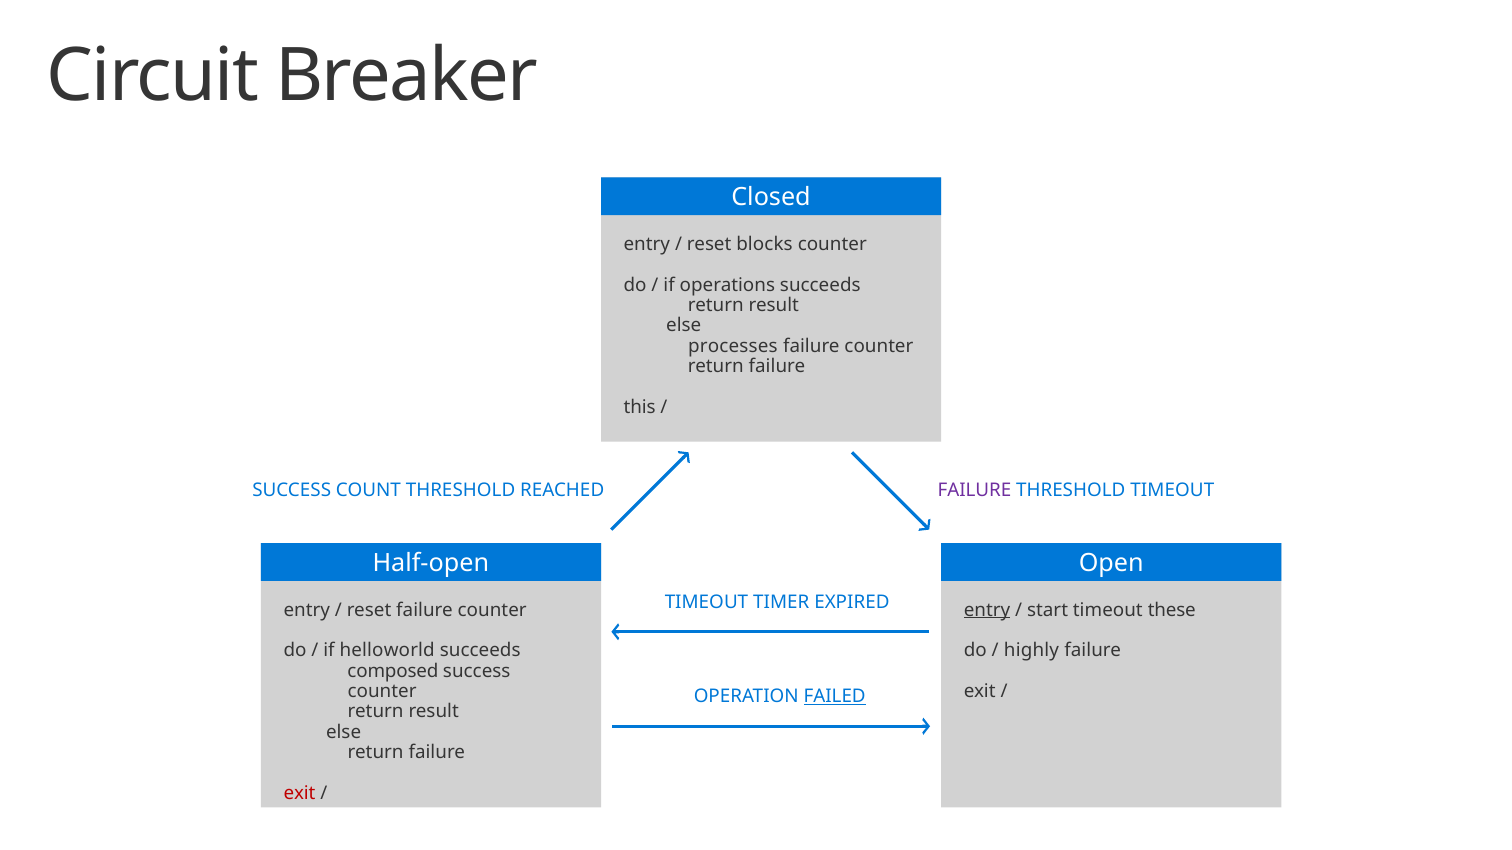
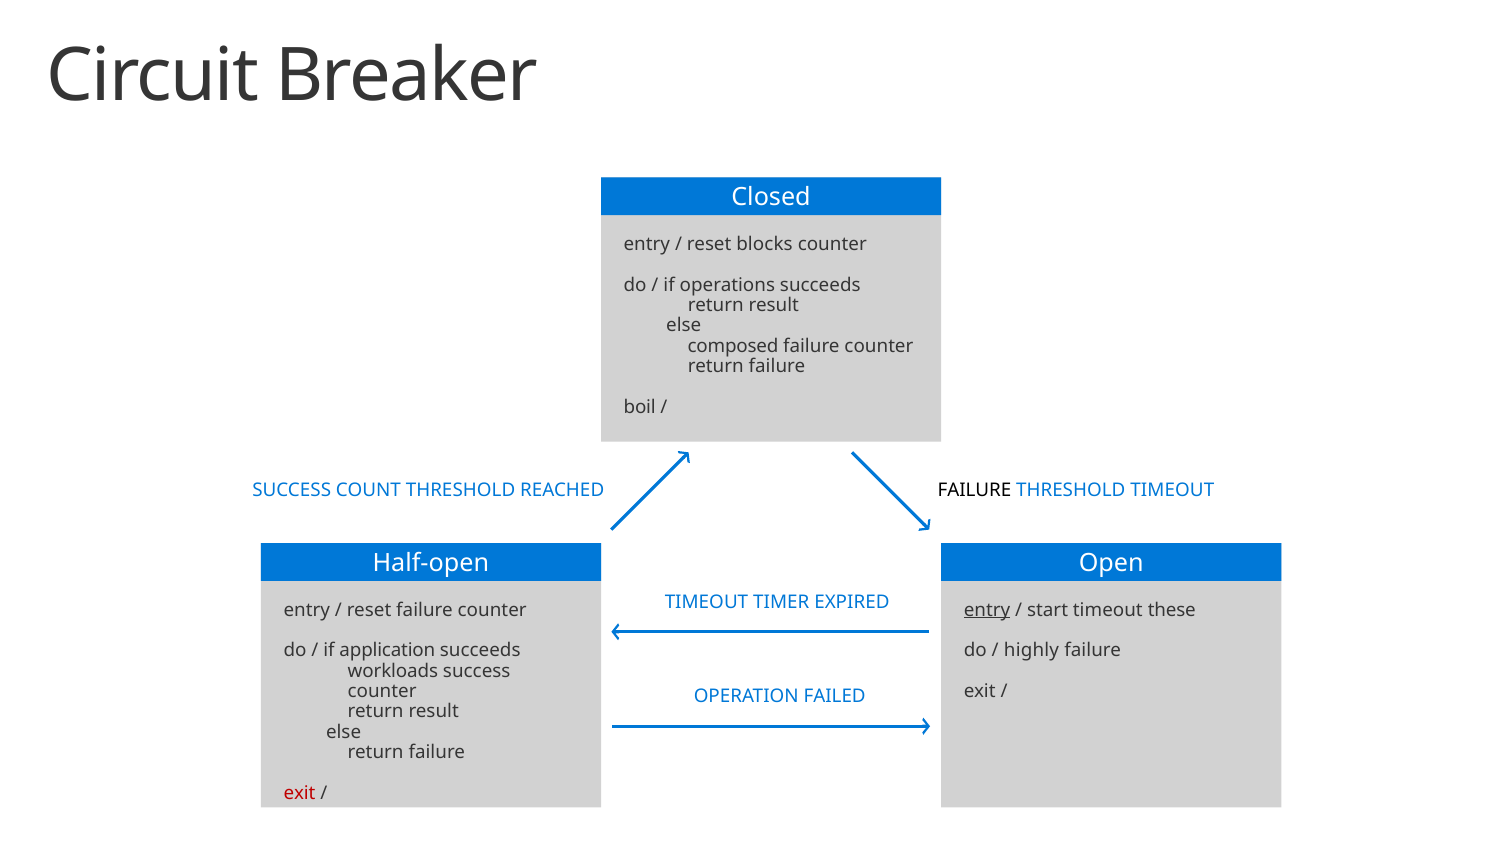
processes: processes -> composed
this: this -> boil
FAILURE at (974, 490) colour: purple -> black
helloworld: helloworld -> application
composed: composed -> workloads
FAILED underline: present -> none
